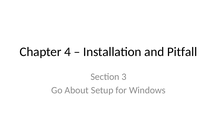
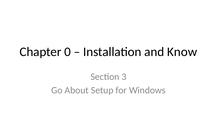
4: 4 -> 0
Pitfall: Pitfall -> Know
